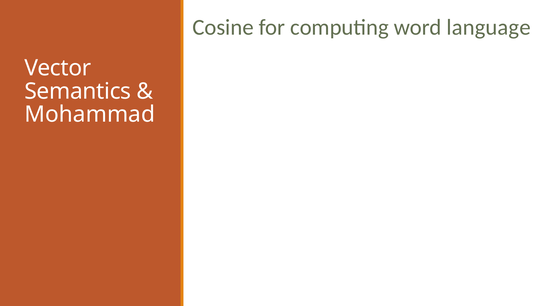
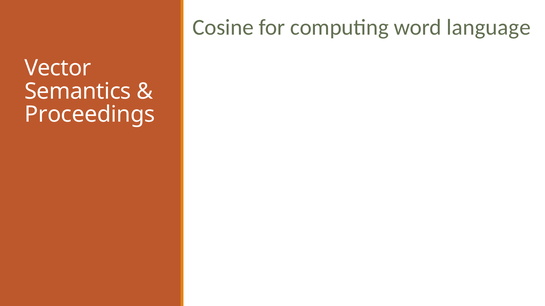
Mohammad: Mohammad -> Proceedings
